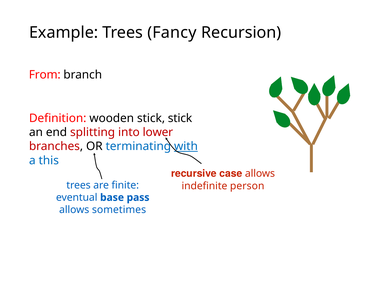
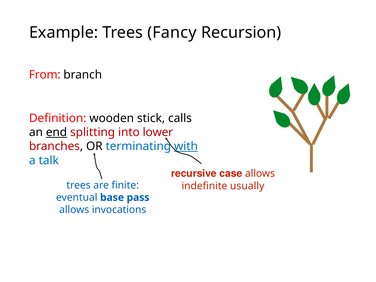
stick stick: stick -> calls
end underline: none -> present
this: this -> talk
person: person -> usually
sometimes: sometimes -> invocations
